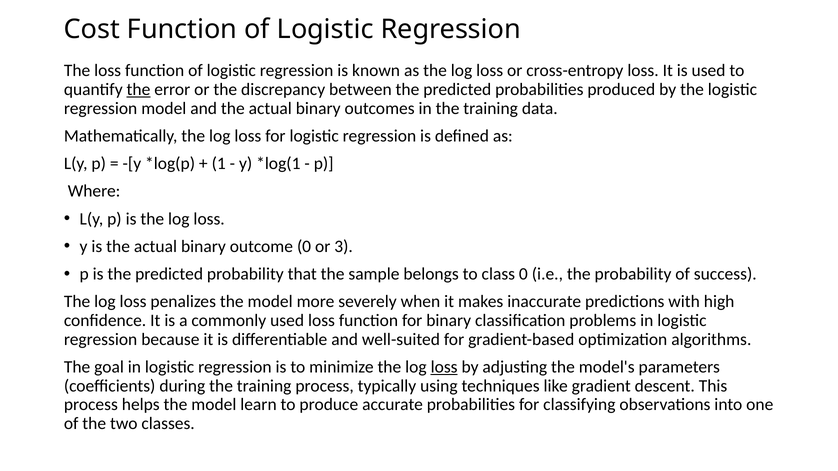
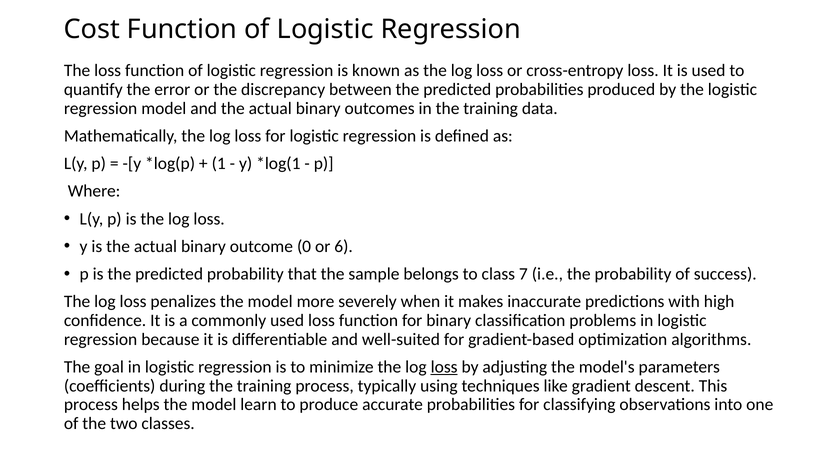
the at (138, 90) underline: present -> none
3: 3 -> 6
class 0: 0 -> 7
